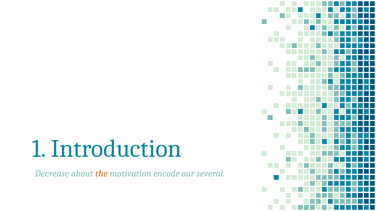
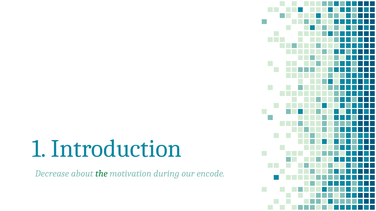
the colour: orange -> green
encode: encode -> during
several: several -> encode
